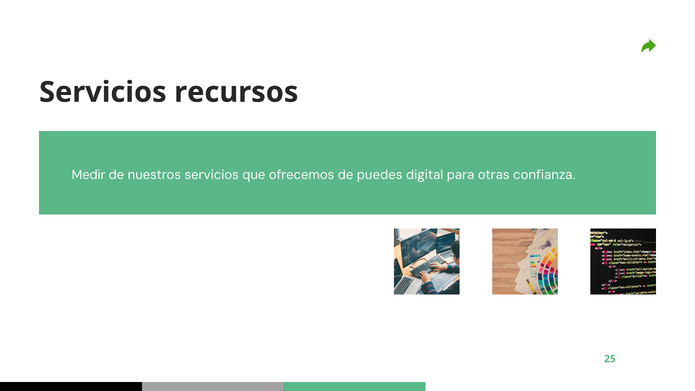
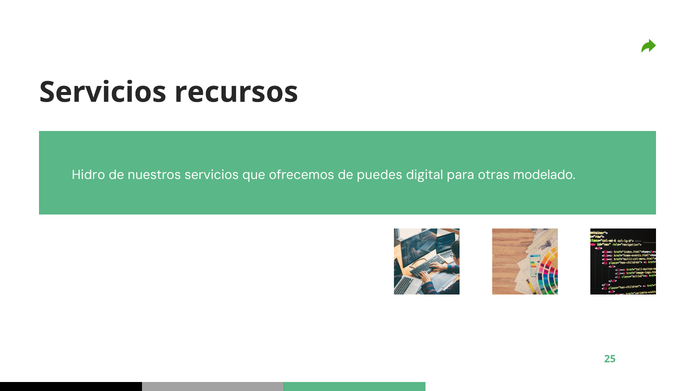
Medir: Medir -> Hidro
confianza: confianza -> modelado
